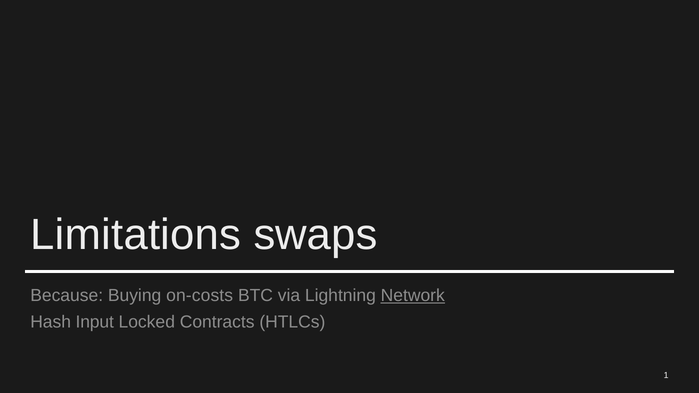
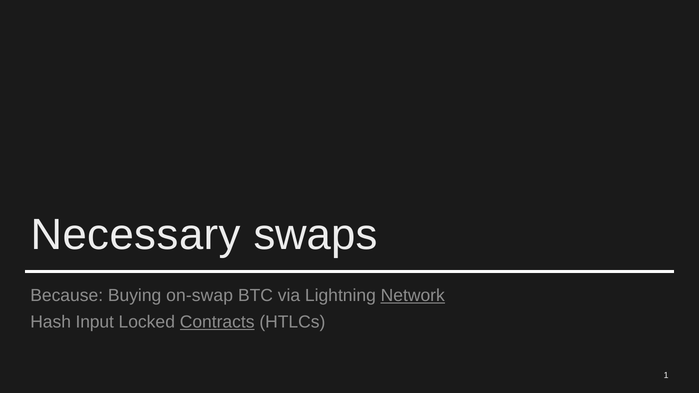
Limitations: Limitations -> Necessary
on-costs: on-costs -> on-swap
Contracts underline: none -> present
